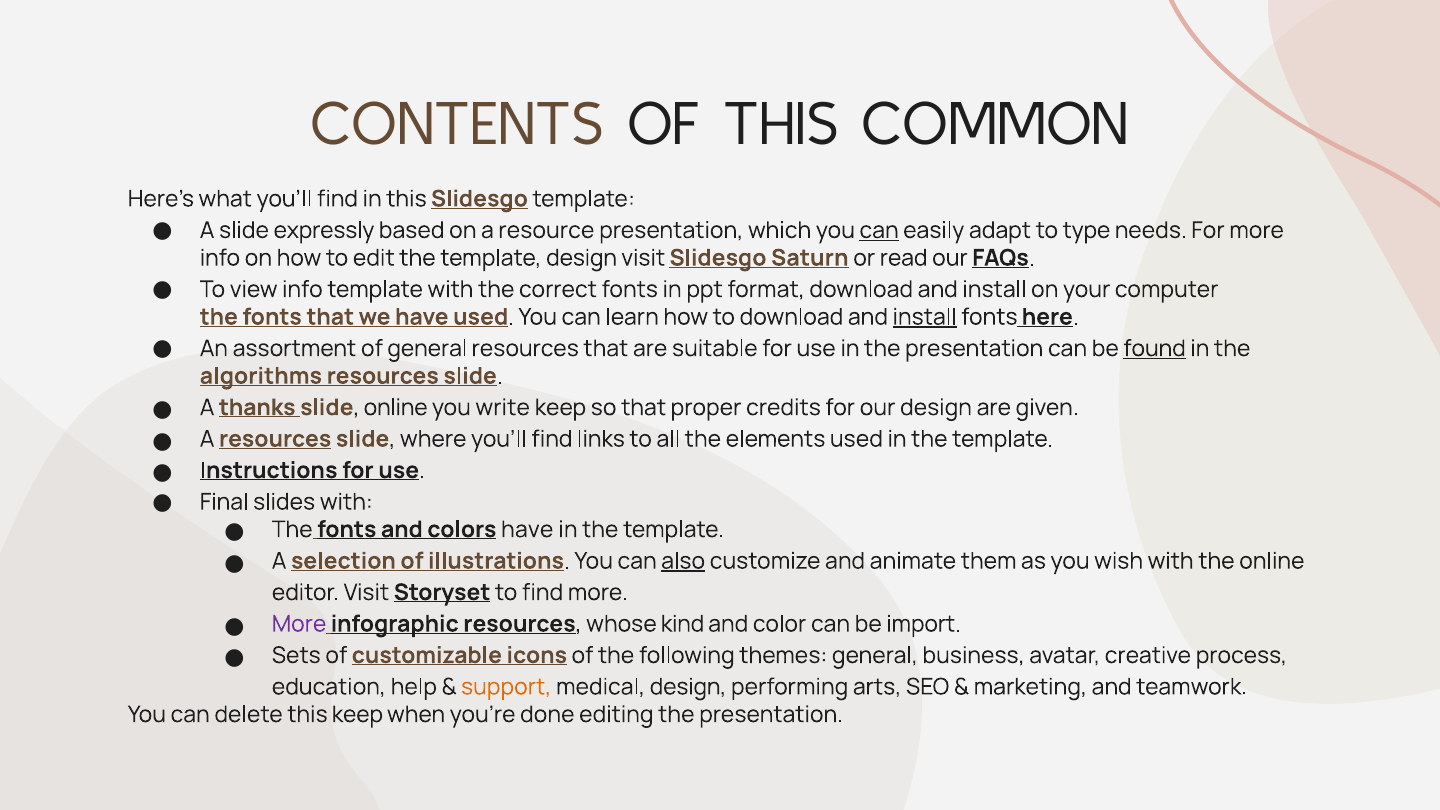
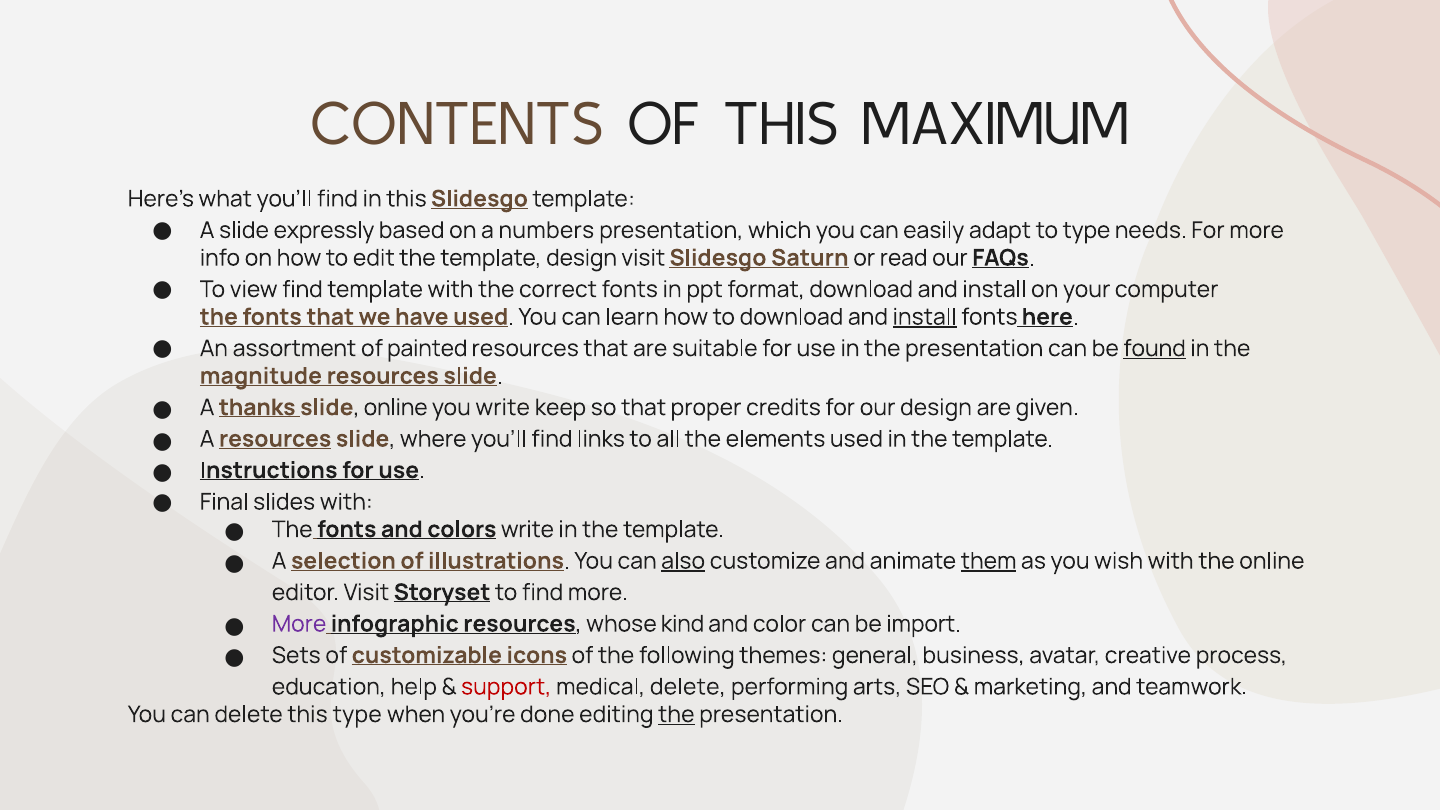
COMMON: COMMON -> MAXIMUM
resource: resource -> numbers
can at (879, 230) underline: present -> none
view info: info -> find
of general: general -> painted
algorithms: algorithms -> magnitude
colors have: have -> write
them underline: none -> present
support colour: orange -> red
medical design: design -> delete
this keep: keep -> type
the at (676, 715) underline: none -> present
